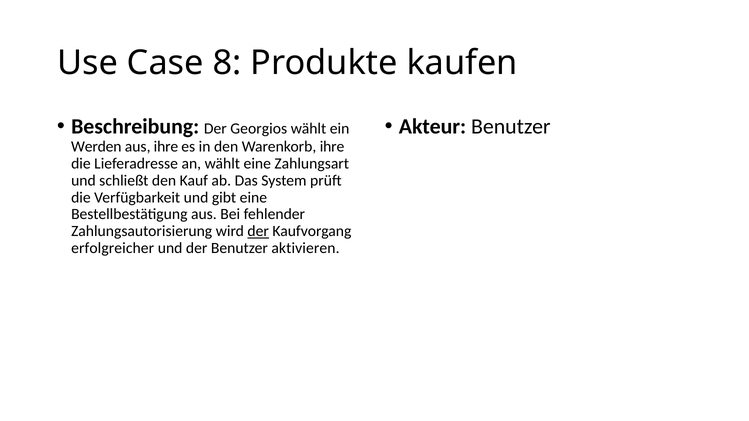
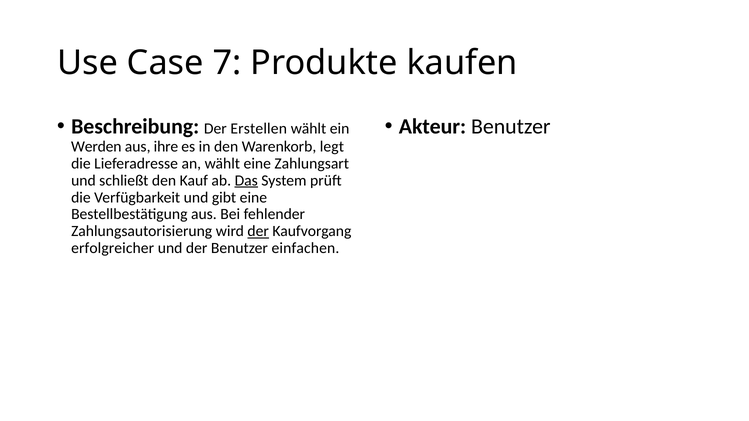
8: 8 -> 7
Georgios: Georgios -> Erstellen
Warenkorb ihre: ihre -> legt
Das underline: none -> present
aktivieren: aktivieren -> einfachen
